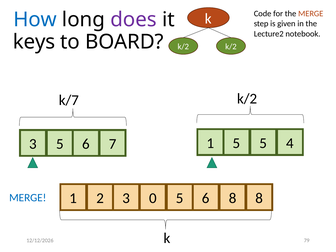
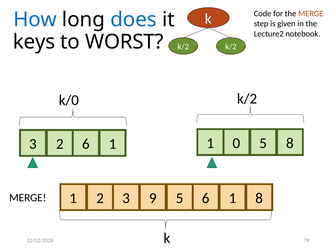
does colour: purple -> blue
BOARD: BOARD -> WORST
k/7: k/7 -> k/0
3 5: 5 -> 2
7 at (113, 144): 7 -> 1
1 5: 5 -> 0
5 4: 4 -> 8
0: 0 -> 9
5 6 8: 8 -> 1
MERGE at (28, 198) colour: blue -> black
